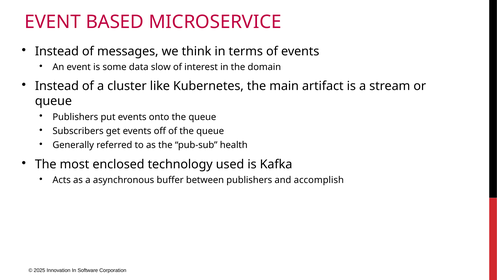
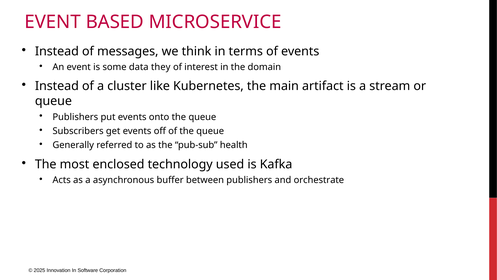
slow: slow -> they
accomplish: accomplish -> orchestrate
